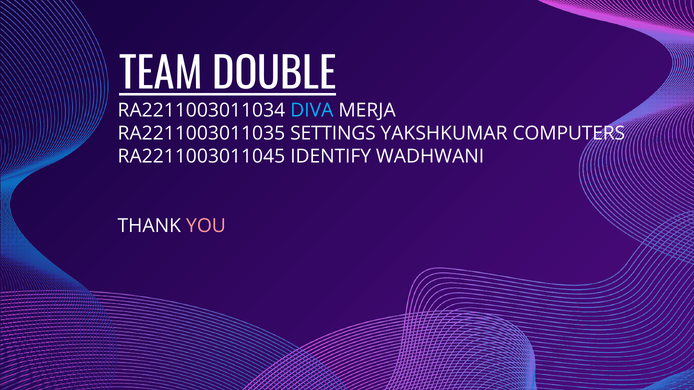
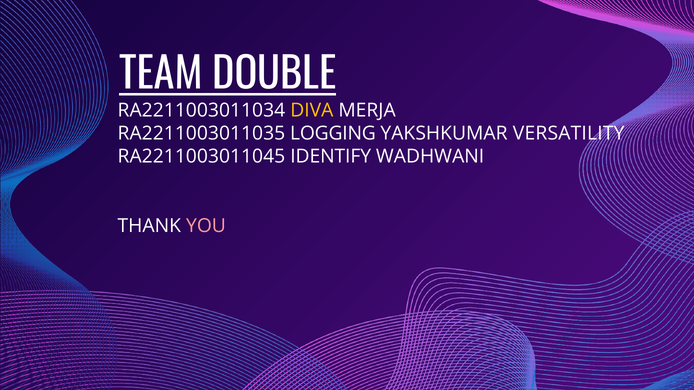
DIVA colour: light blue -> yellow
SETTINGS: SETTINGS -> LOGGING
COMPUTERS: COMPUTERS -> VERSATILITY
